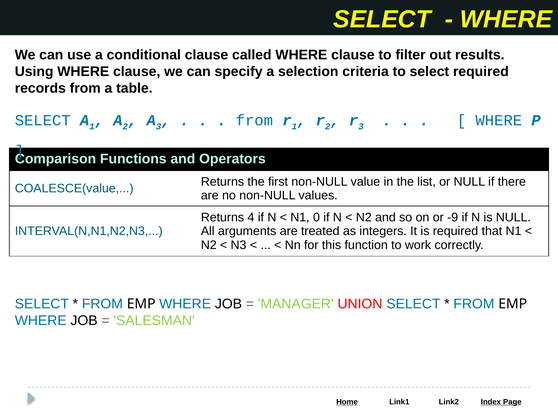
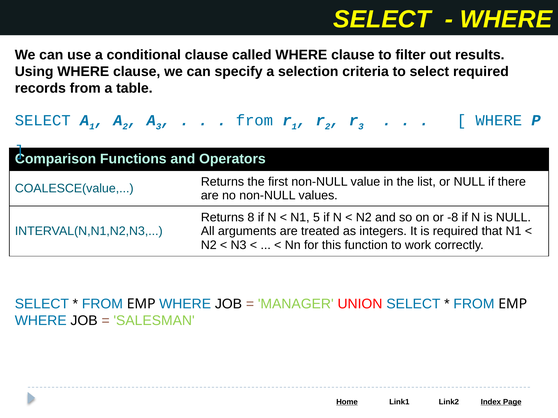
4: 4 -> 8
0: 0 -> 5
-9: -9 -> -8
